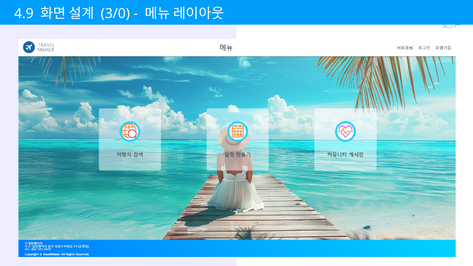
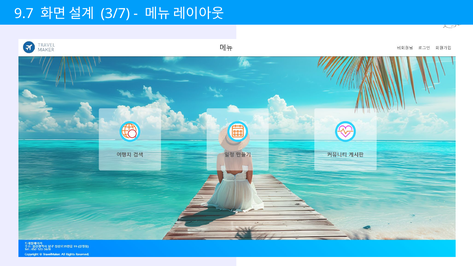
4.9: 4.9 -> 9.7
3/0: 3/0 -> 3/7
